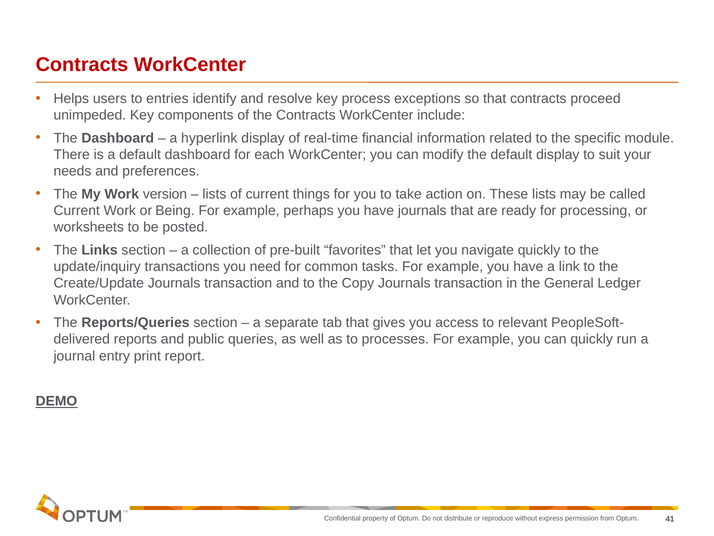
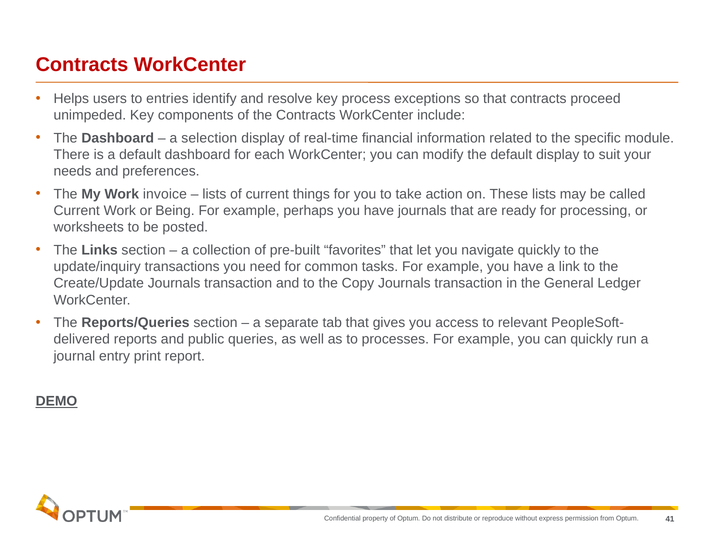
hyperlink: hyperlink -> selection
version: version -> invoice
